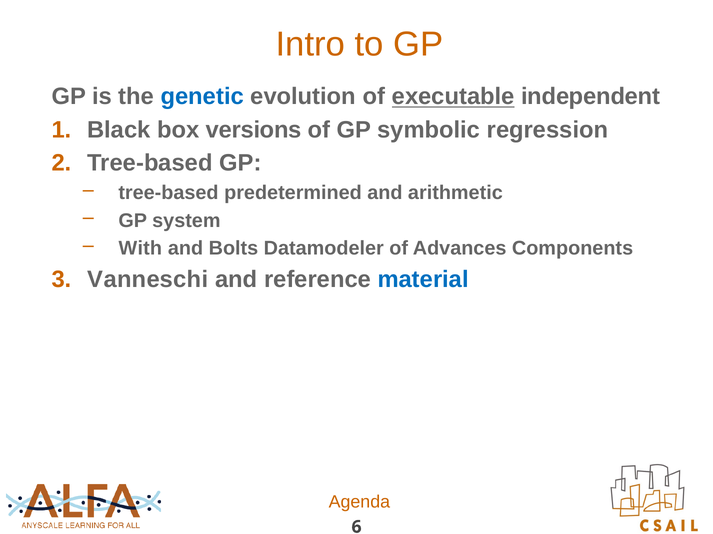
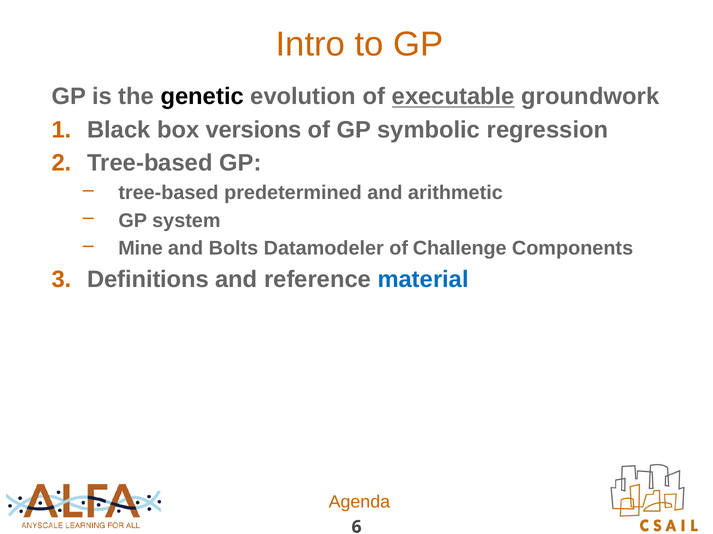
genetic colour: blue -> black
independent: independent -> groundwork
With: With -> Mine
Advances: Advances -> Challenge
Vanneschi: Vanneschi -> Definitions
